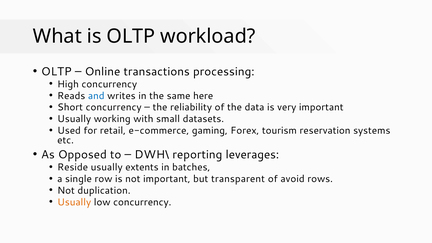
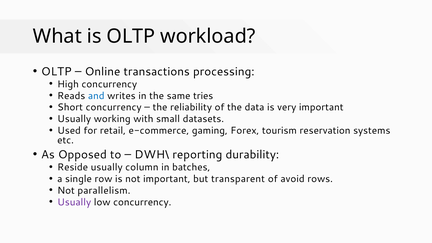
here: here -> tries
leverages: leverages -> durability
extents: extents -> column
duplication: duplication -> parallelism
Usually at (74, 202) colour: orange -> purple
